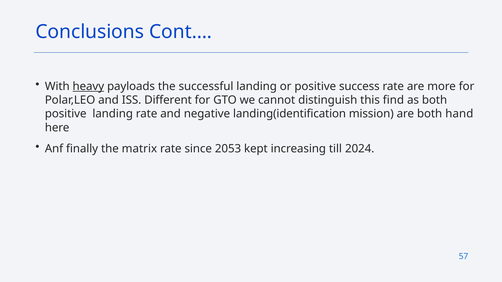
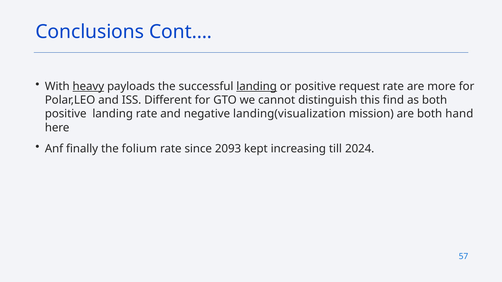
landing at (257, 86) underline: none -> present
success: success -> request
landing(identification: landing(identification -> landing(visualization
matrix: matrix -> folium
2053: 2053 -> 2093
